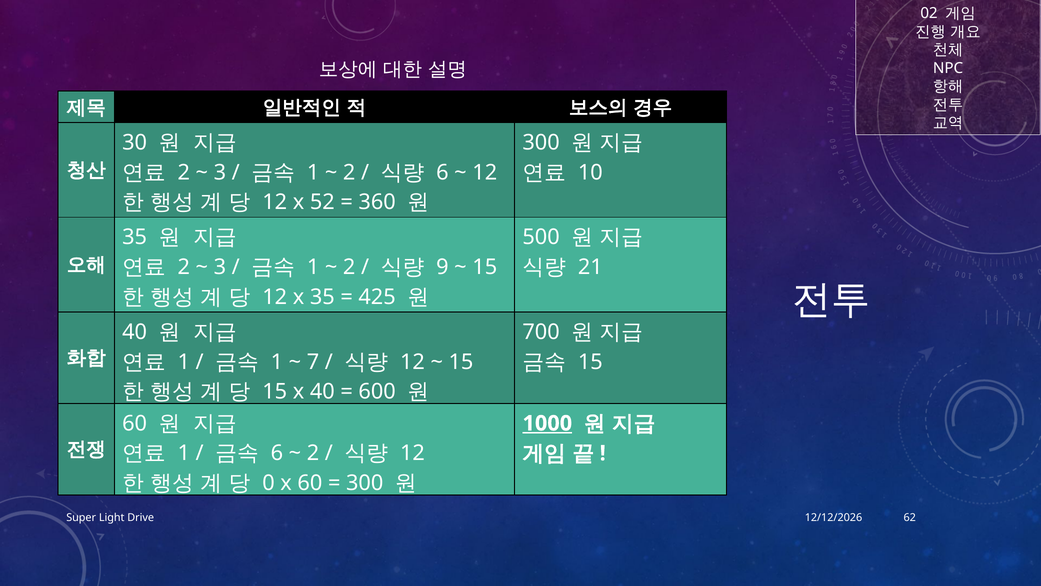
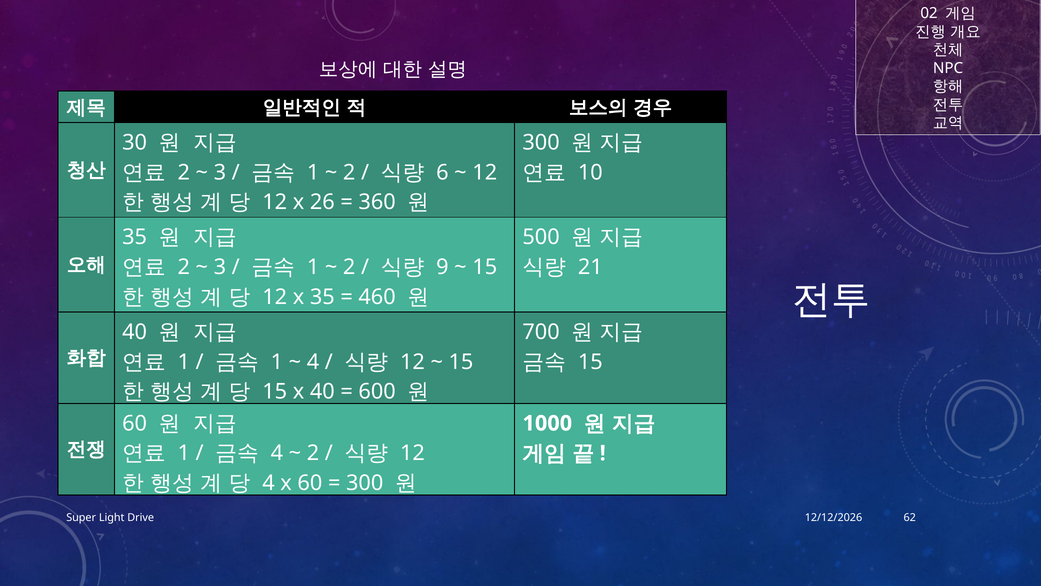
52: 52 -> 26
425: 425 -> 460
7 at (313, 362): 7 -> 4
1000 underline: present -> none
6 at (277, 453): 6 -> 4
0 at (269, 483): 0 -> 4
